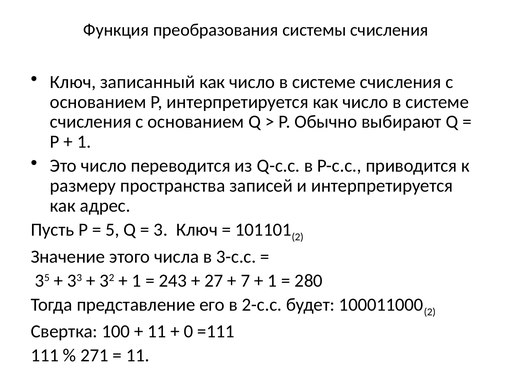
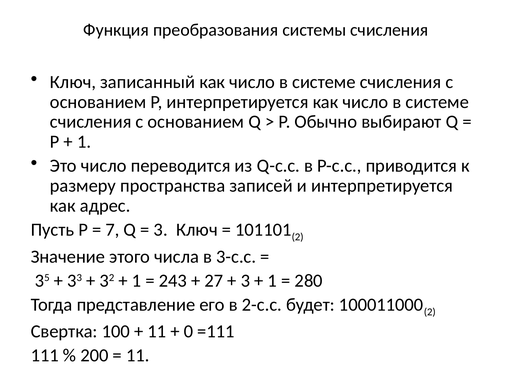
5: 5 -> 7
7 at (245, 281): 7 -> 3
271: 271 -> 200
